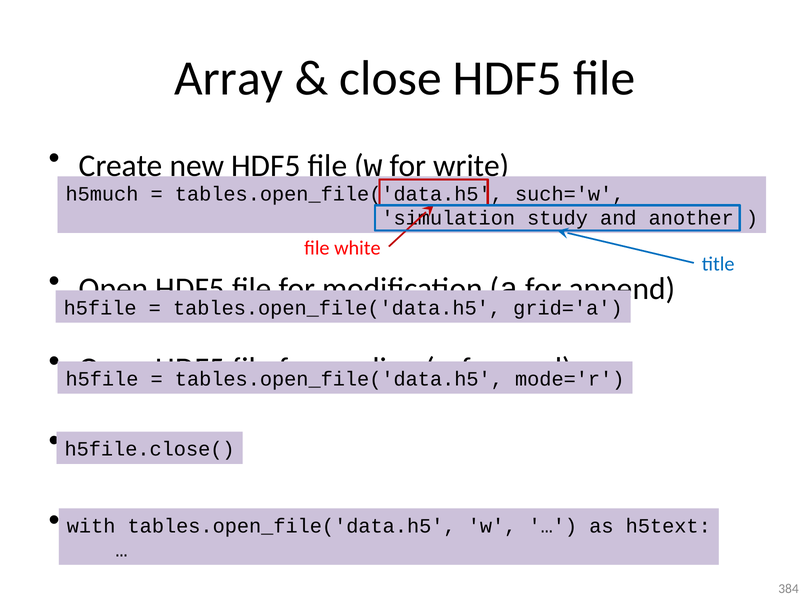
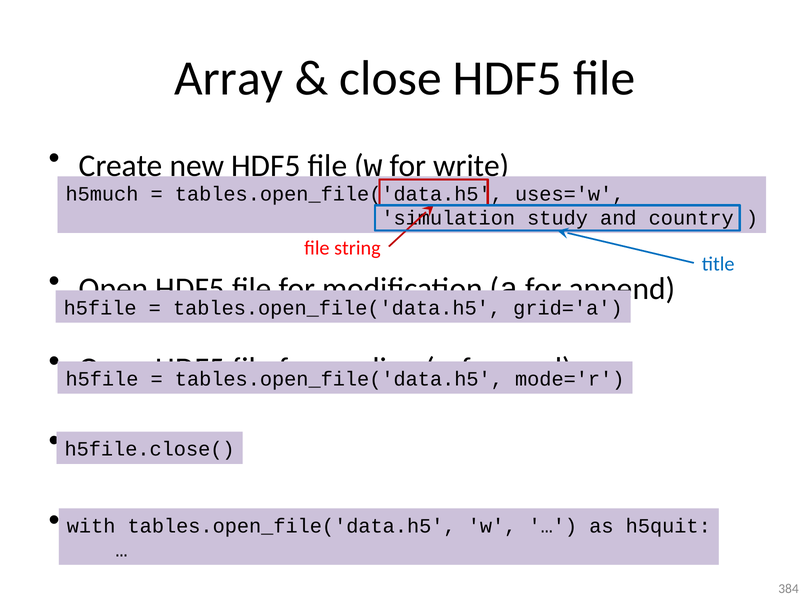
such='w: such='w -> uses='w
another: another -> country
white: white -> string
h5text: h5text -> h5quit
